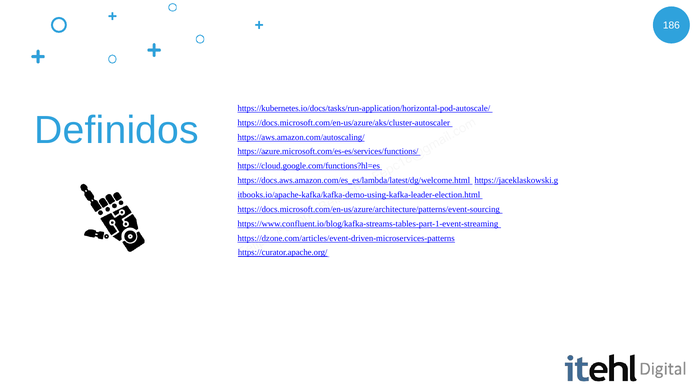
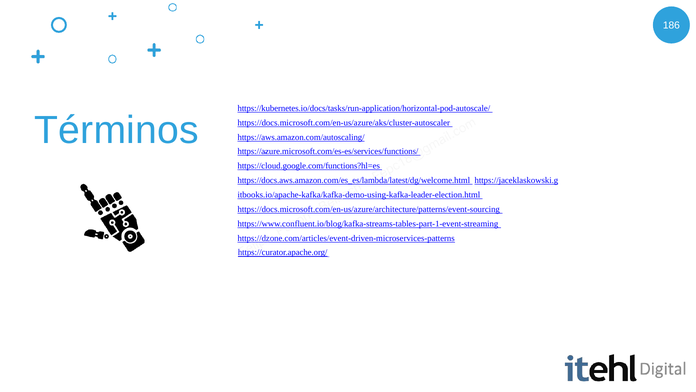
Definidos: Definidos -> Términos
